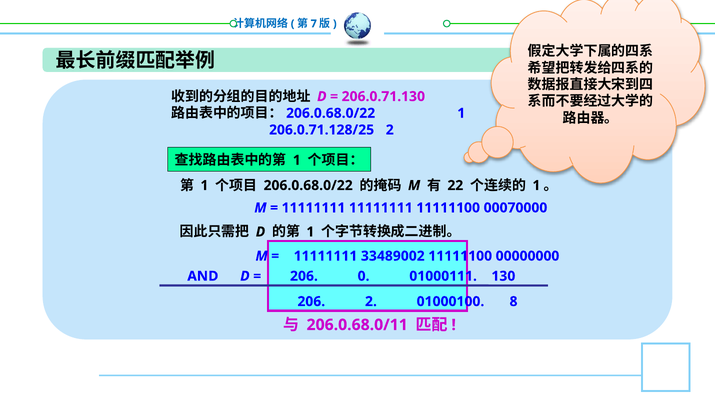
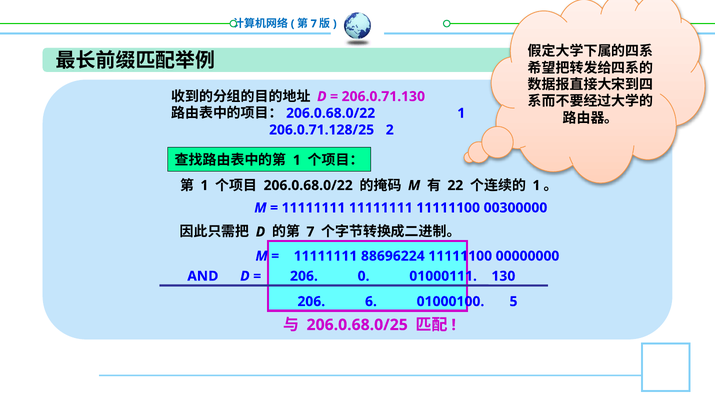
00070000: 00070000 -> 00300000
1 at (310, 232): 1 -> 7
33489002: 33489002 -> 88696224
206 2: 2 -> 6
8: 8 -> 5
206.0.68.0/11: 206.0.68.0/11 -> 206.0.68.0/25
